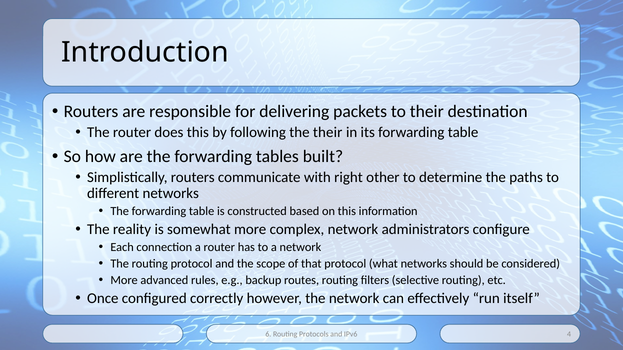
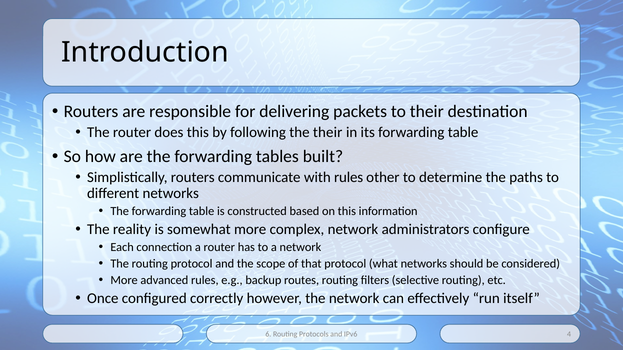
with right: right -> rules
